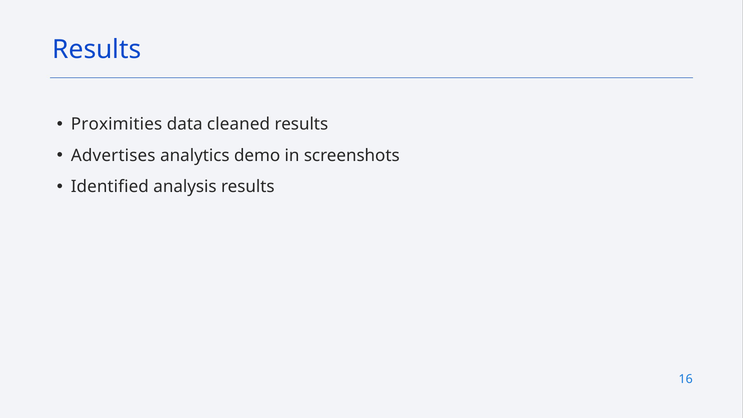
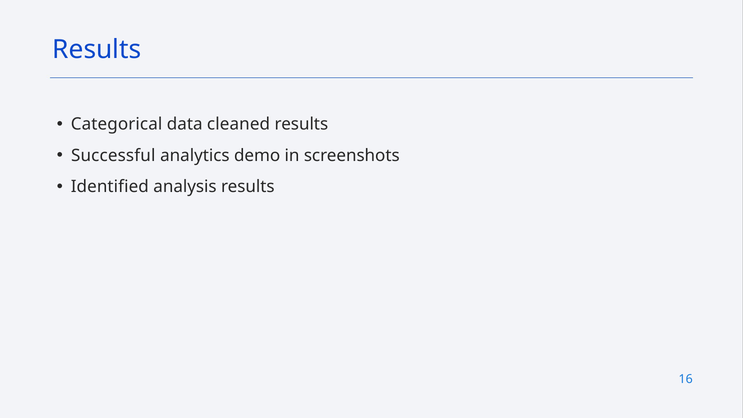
Proximities: Proximities -> Categorical
Advertises: Advertises -> Successful
